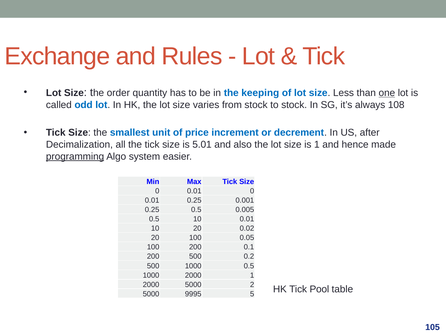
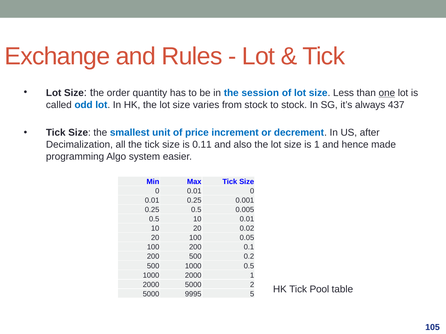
keeping: keeping -> session
108: 108 -> 437
5.01: 5.01 -> 0.11
programming underline: present -> none
